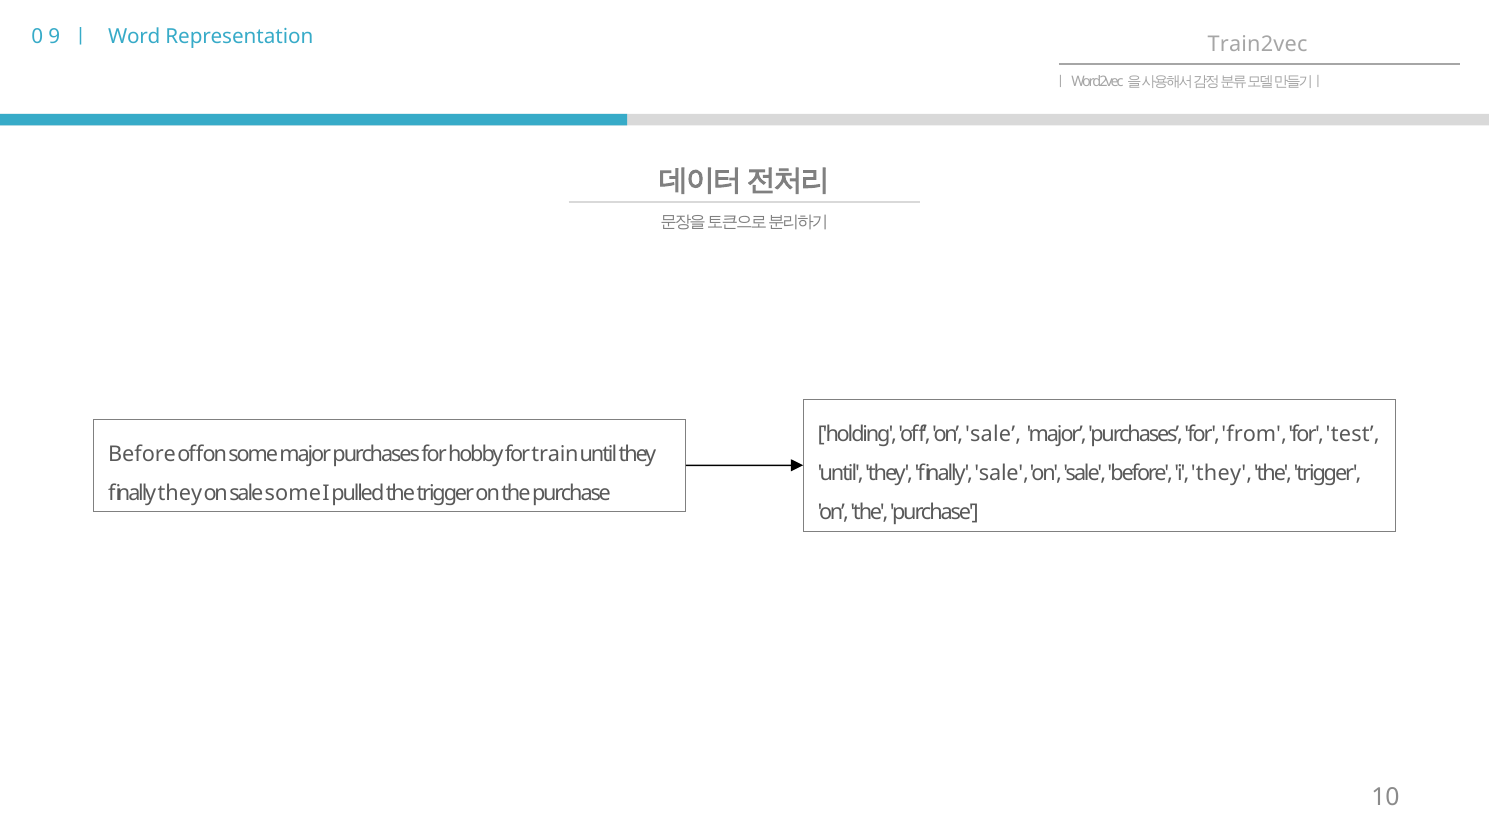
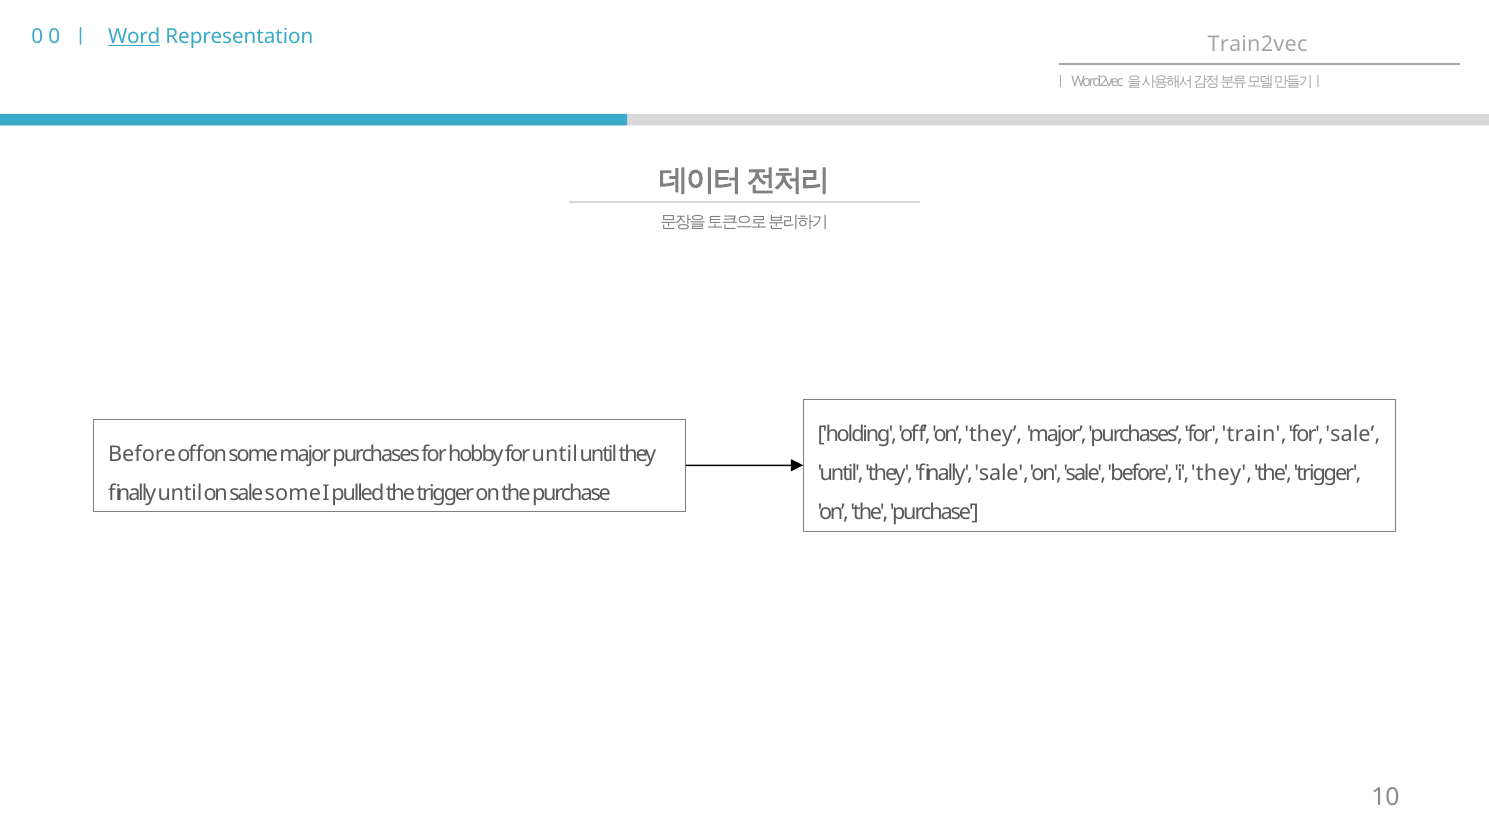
0 9: 9 -> 0
Word underline: none -> present
off on sale: sale -> they
from: from -> train
for test: test -> sale
for train: train -> until
finally they: they -> until
